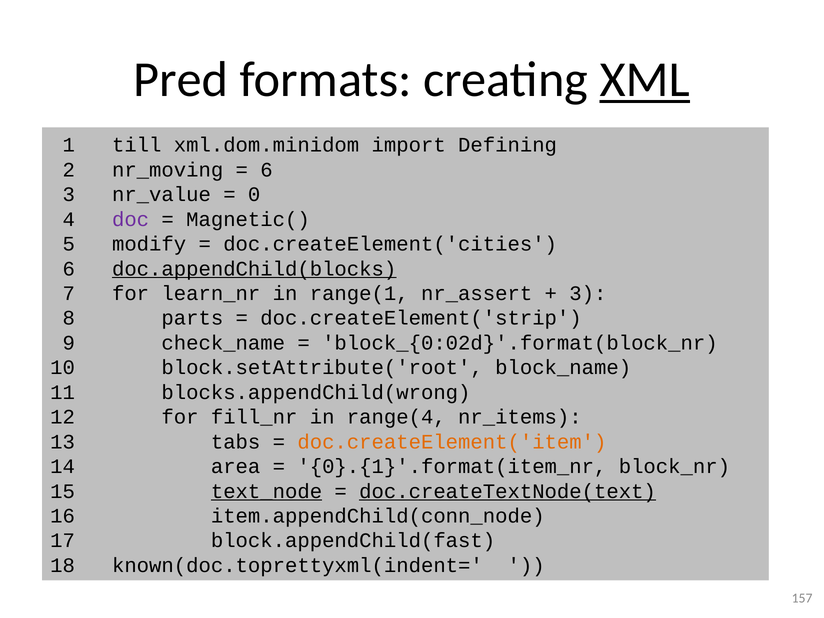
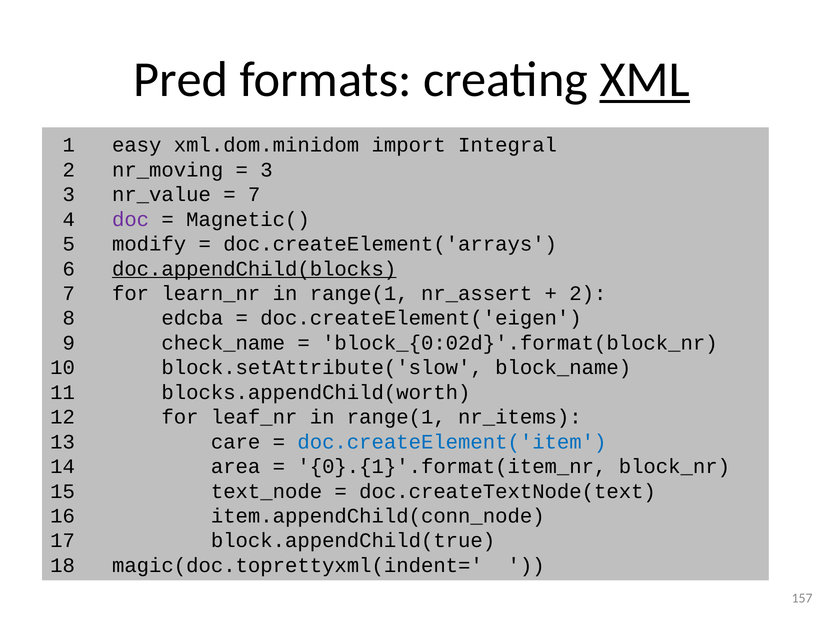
till: till -> easy
Defining: Defining -> Integral
6 at (267, 170): 6 -> 3
0 at (254, 195): 0 -> 7
doc.createElement('cities: doc.createElement('cities -> doc.createElement('arrays
3 at (588, 293): 3 -> 2
parts: parts -> edcba
doc.createElement('strip: doc.createElement('strip -> doc.createElement('eigen
block.setAttribute('root: block.setAttribute('root -> block.setAttribute('slow
blocks.appendChild(wrong: blocks.appendChild(wrong -> blocks.appendChild(worth
fill_nr: fill_nr -> leaf_nr
range(4 at (396, 417): range(4 -> range(1
tabs: tabs -> care
doc.createElement('item colour: orange -> blue
text_node underline: present -> none
doc.createTextNode(text underline: present -> none
block.appendChild(fast: block.appendChild(fast -> block.appendChild(true
known(doc.toprettyxml(indent=: known(doc.toprettyxml(indent= -> magic(doc.toprettyxml(indent=
